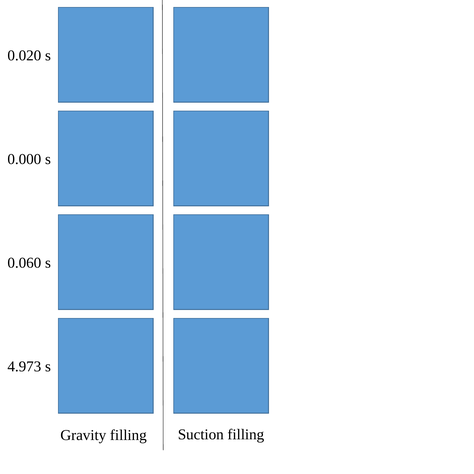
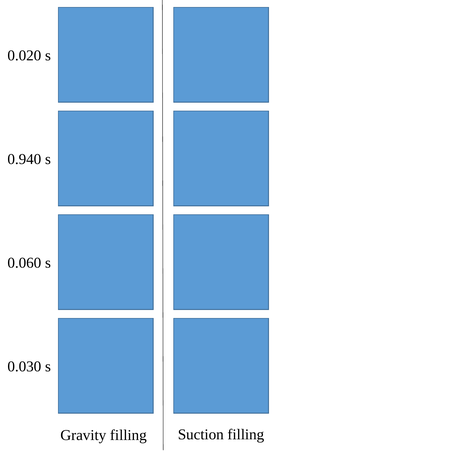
0.000: 0.000 -> 0.940
4.973: 4.973 -> 0.030
